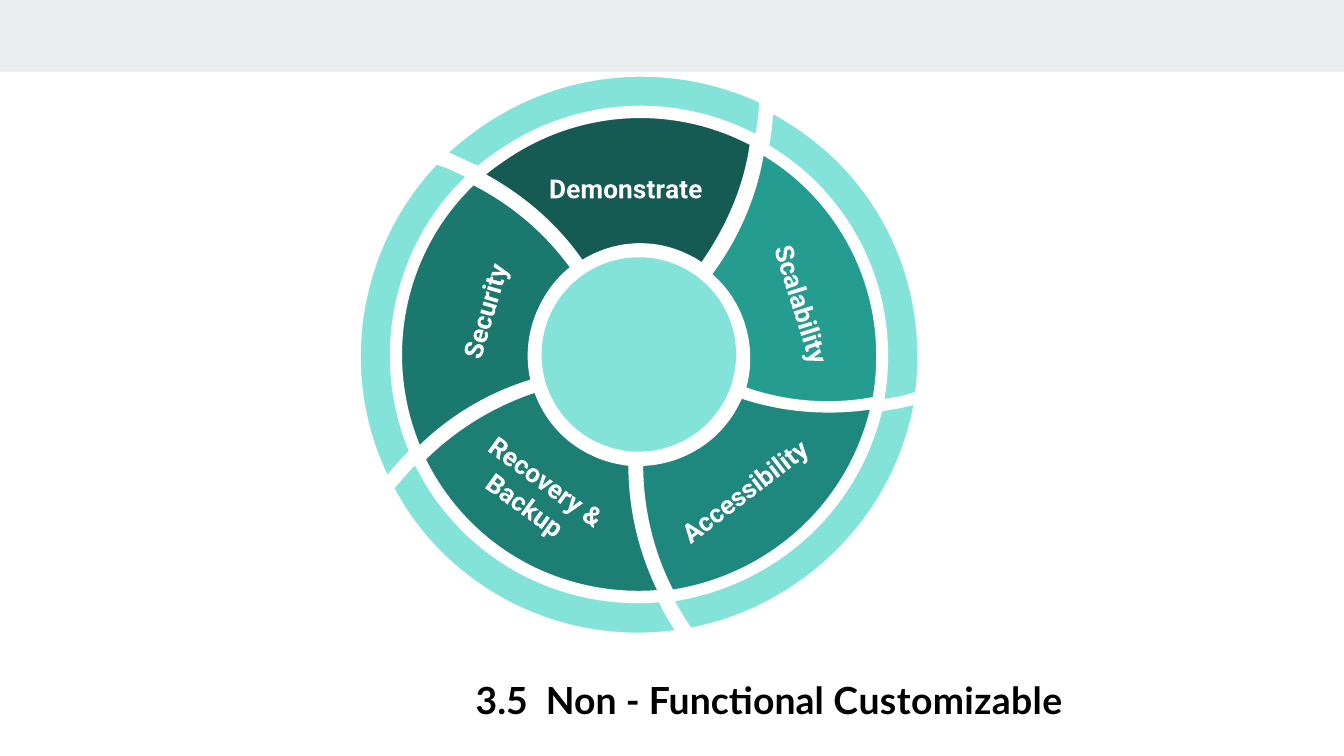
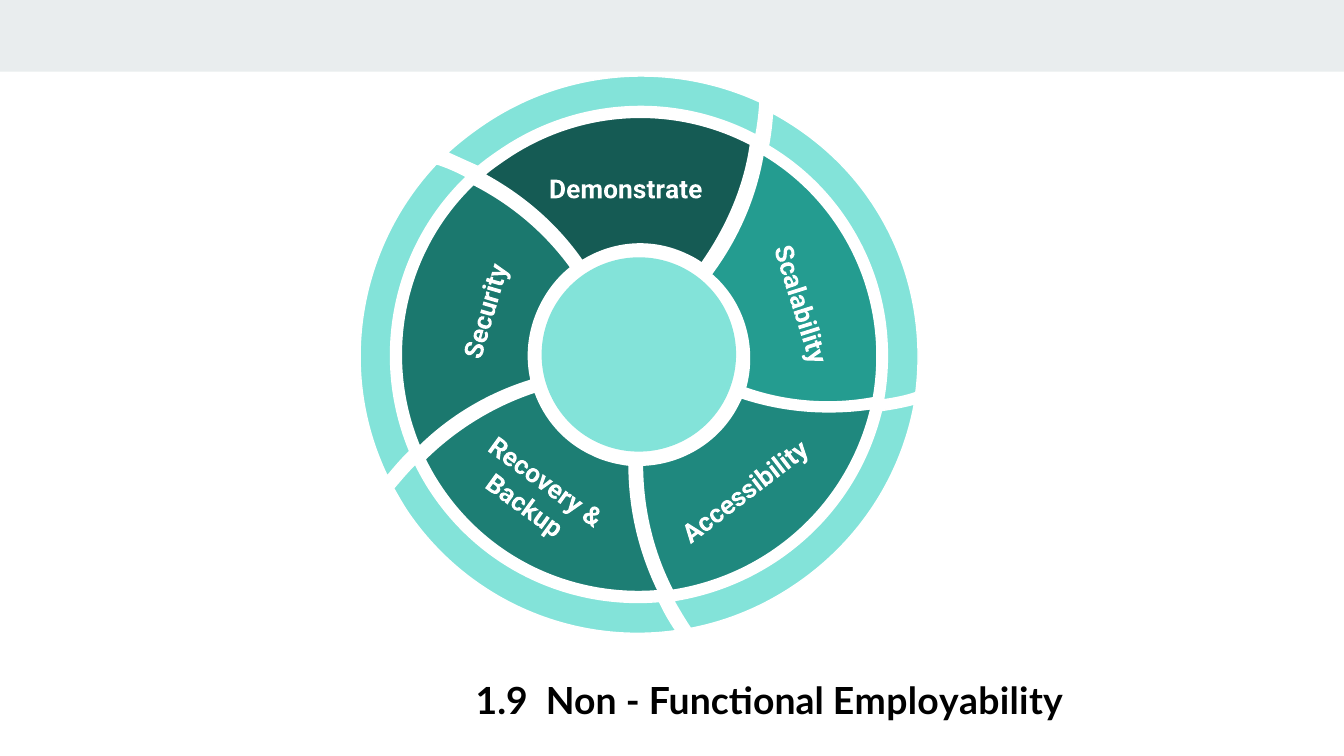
3.5: 3.5 -> 1.9
Customizable: Customizable -> Employability
